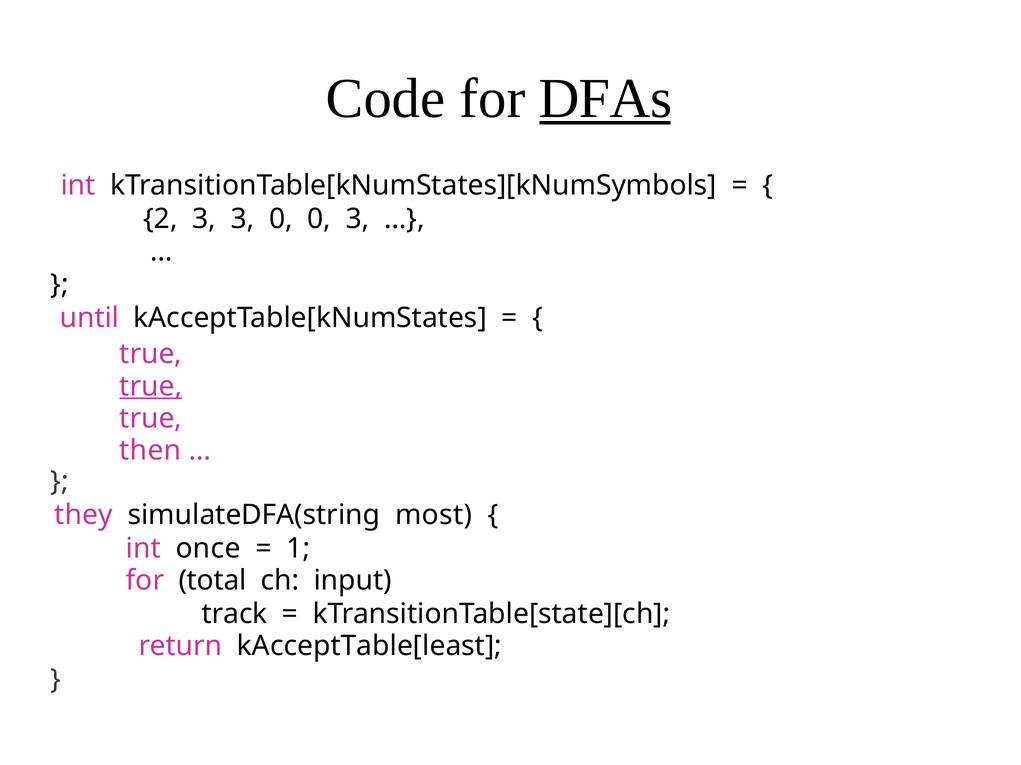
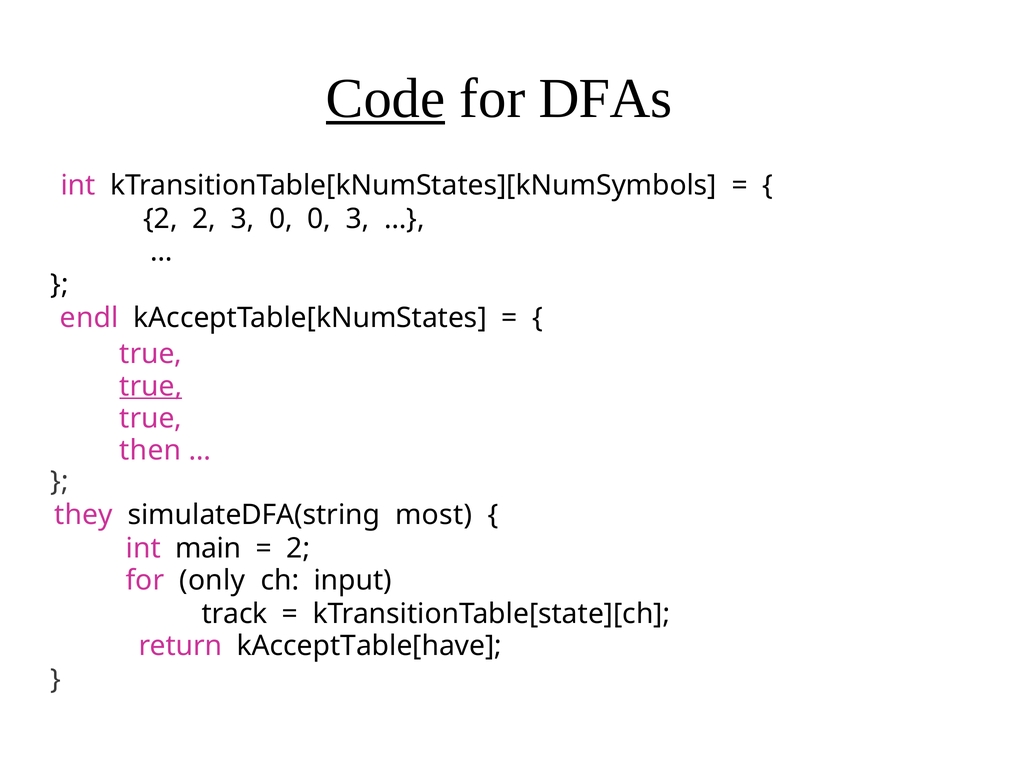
Code underline: none -> present
DFAs underline: present -> none
2 3: 3 -> 2
until: until -> endl
once: once -> main
1 at (298, 548): 1 -> 2
total: total -> only
kAcceptTable[least: kAcceptTable[least -> kAcceptTable[have
